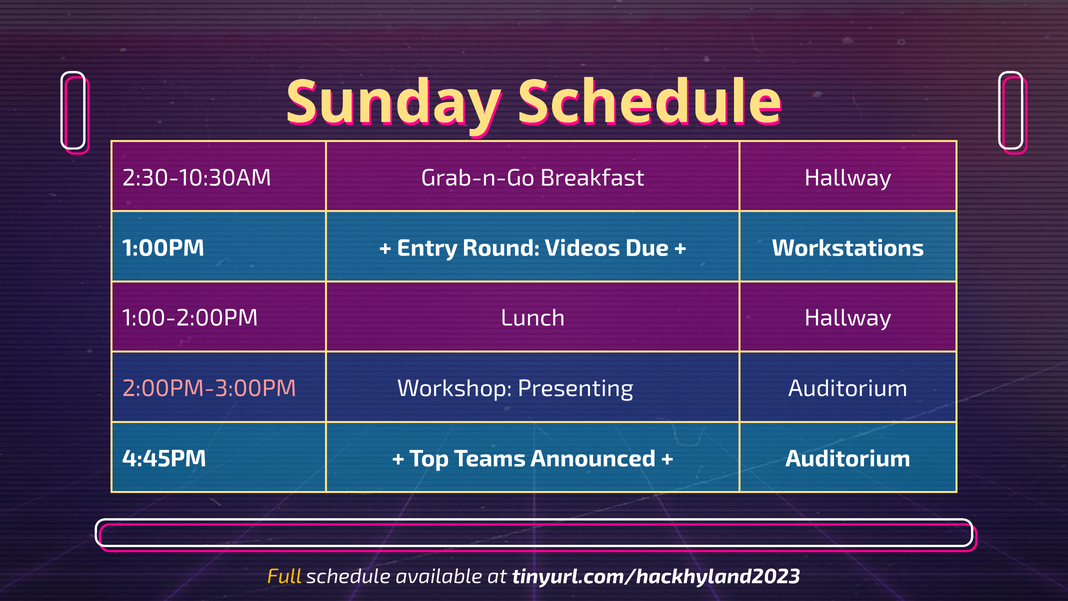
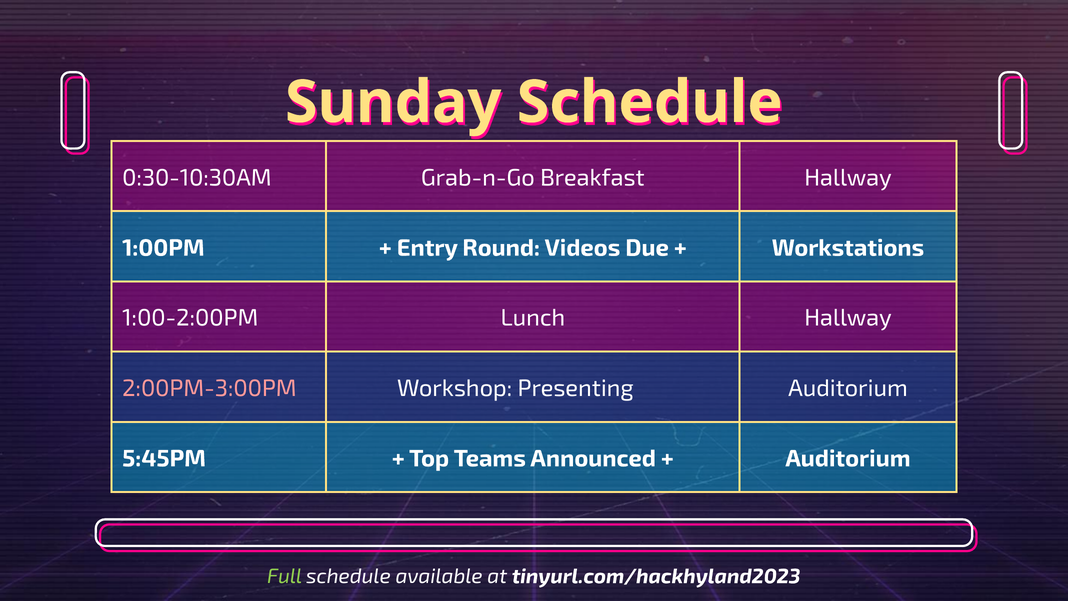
2:30-10:30AM: 2:30-10:30AM -> 0:30-10:30AM
4:45PM: 4:45PM -> 5:45PM
Full colour: yellow -> light green
